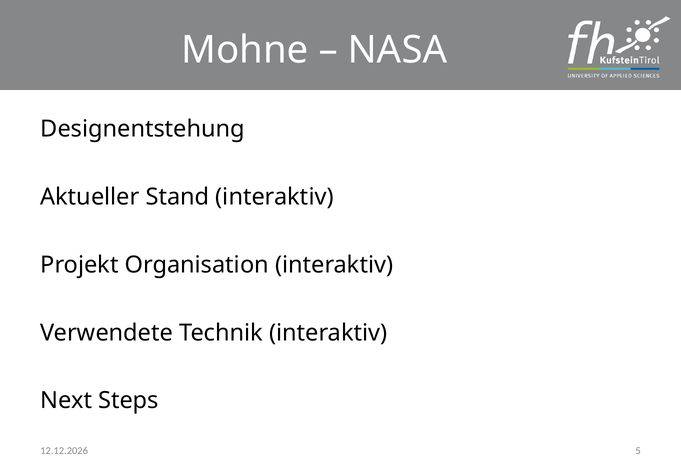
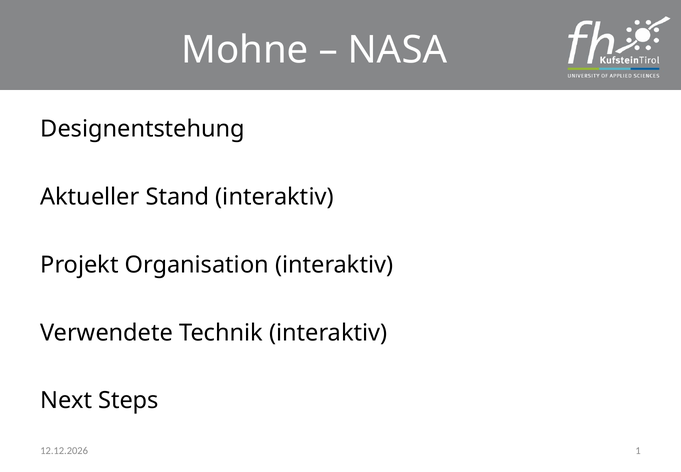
5: 5 -> 1
